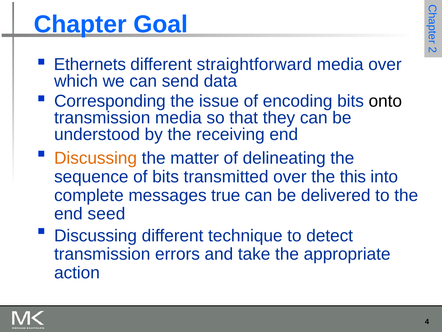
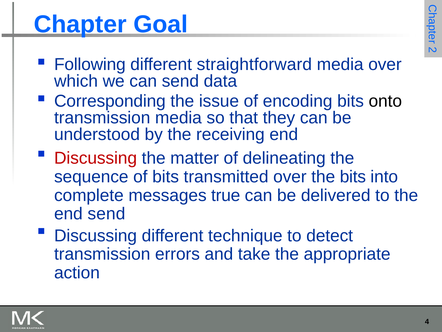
Ethernets: Ethernets -> Following
Discussing at (96, 158) colour: orange -> red
the this: this -> bits
end seed: seed -> send
